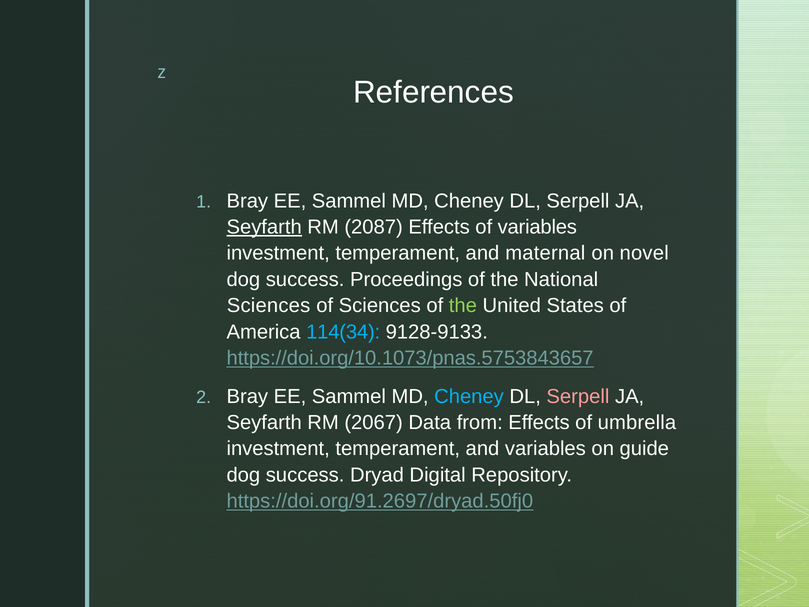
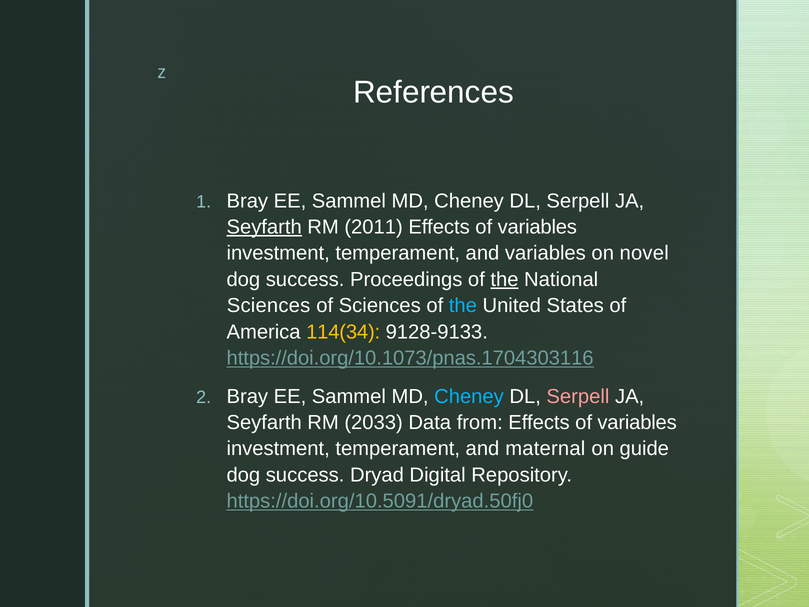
2087: 2087 -> 2011
and maternal: maternal -> variables
the at (504, 279) underline: none -> present
the at (463, 306) colour: light green -> light blue
114(34 colour: light blue -> yellow
https://doi.org/10.1073/pnas.5753843657: https://doi.org/10.1073/pnas.5753843657 -> https://doi.org/10.1073/pnas.1704303116
2067: 2067 -> 2033
from Effects of umbrella: umbrella -> variables
and variables: variables -> maternal
https://doi.org/91.2697/dryad.50fj0: https://doi.org/91.2697/dryad.50fj0 -> https://doi.org/10.5091/dryad.50fj0
